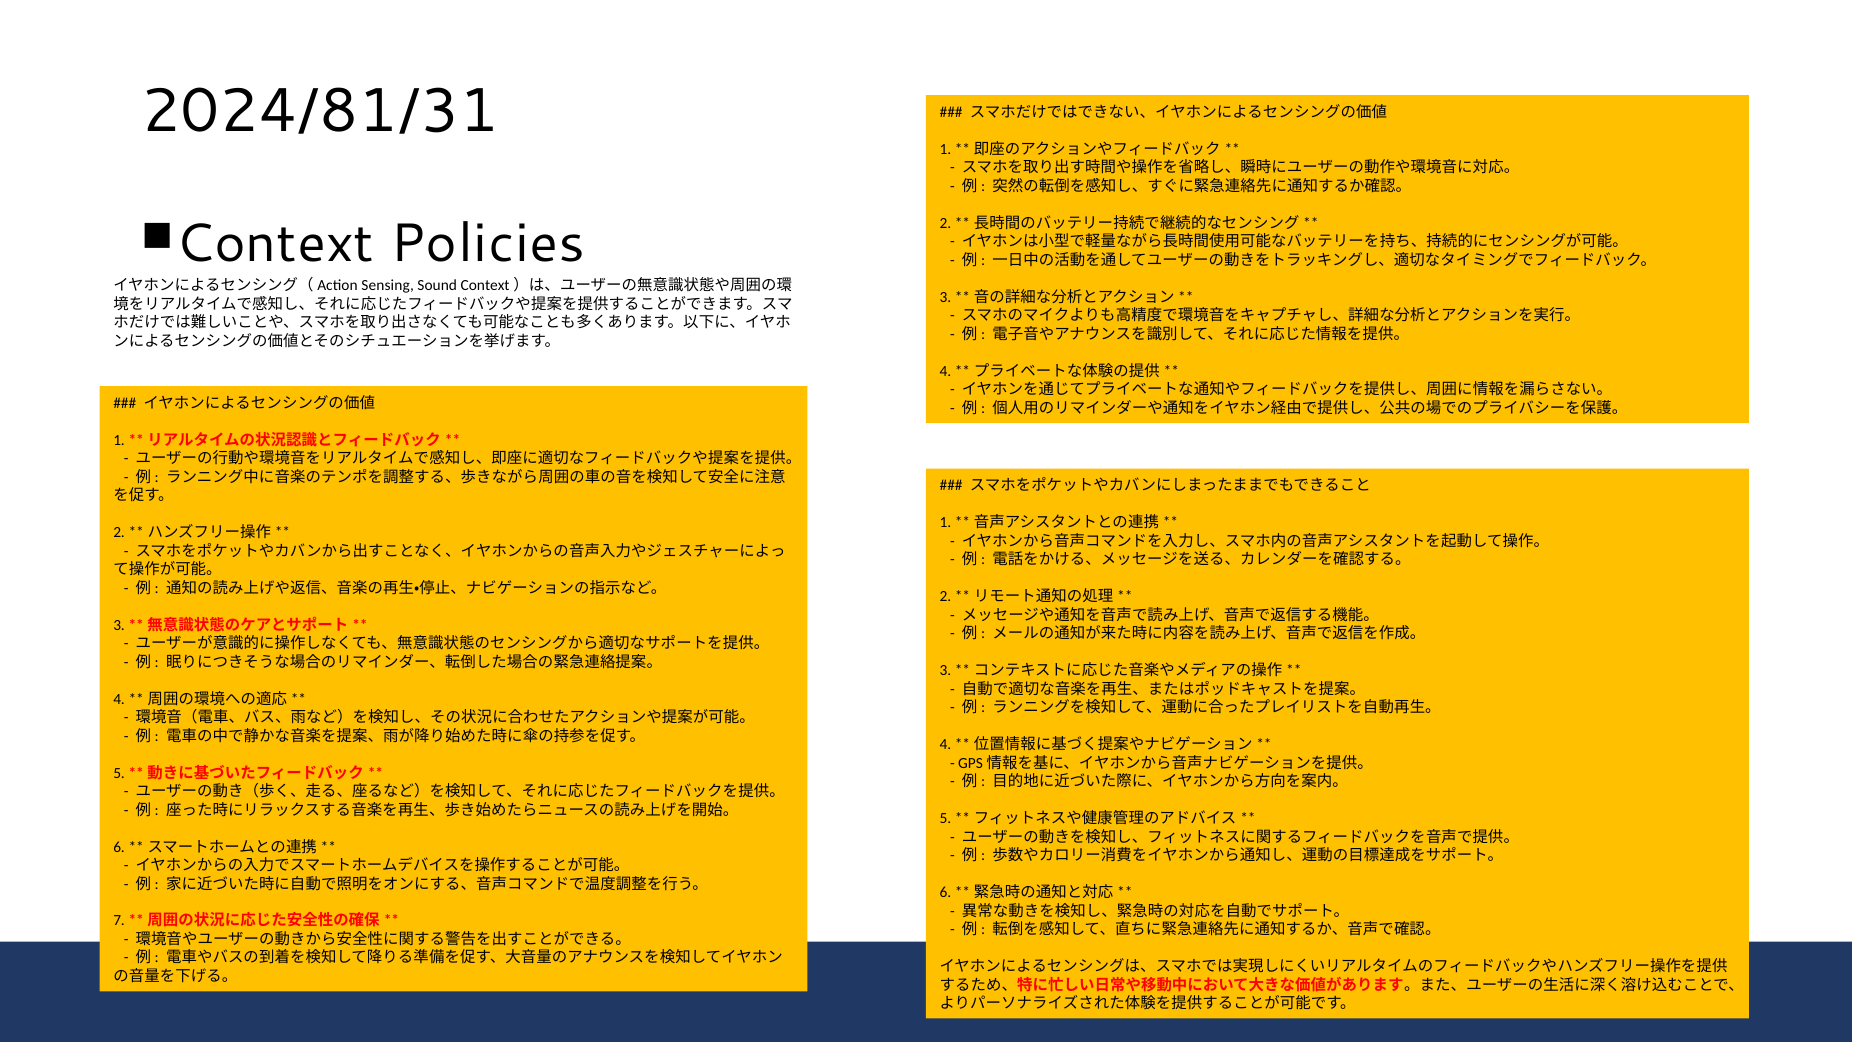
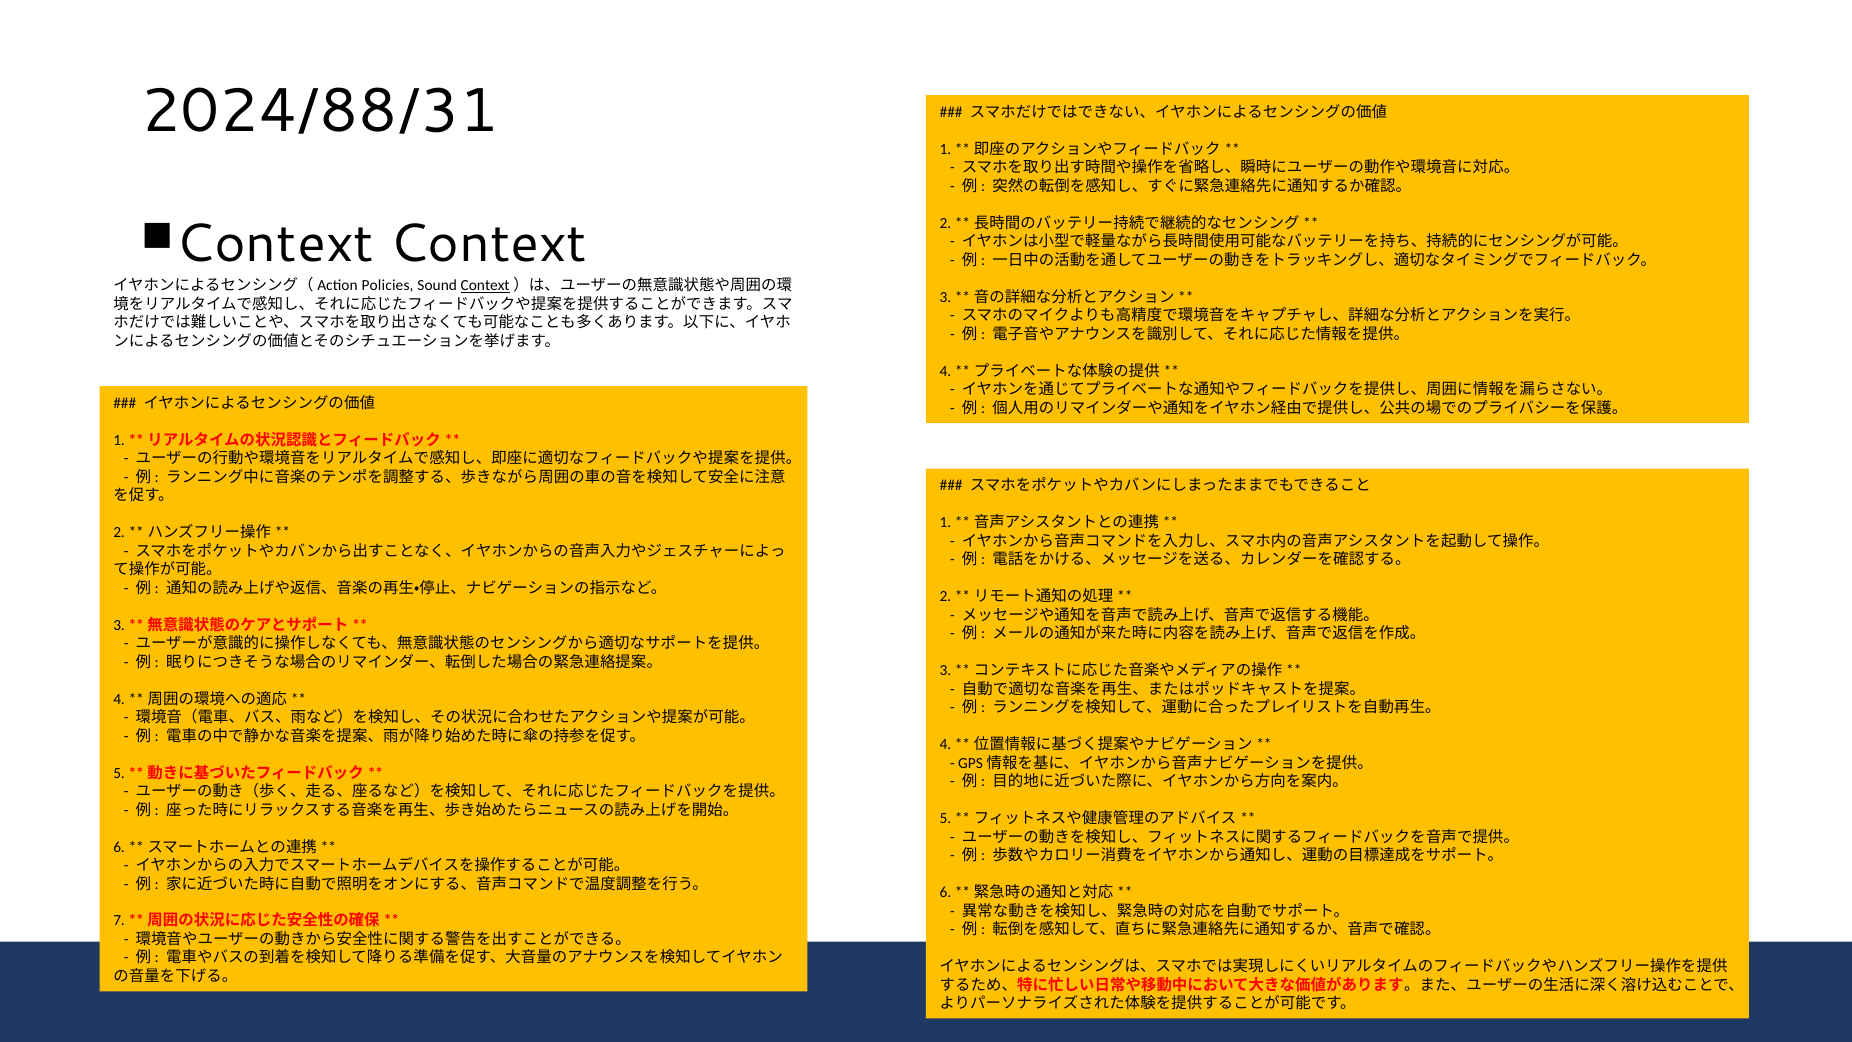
2024/81/31: 2024/81/31 -> 2024/88/31
Policies at (488, 244): Policies -> Context
Sensing: Sensing -> Policies
Context at (485, 286) underline: none -> present
